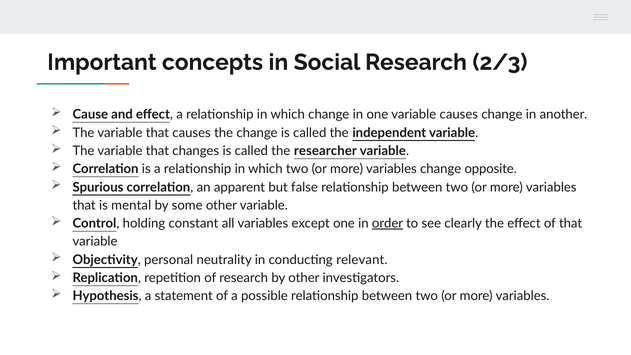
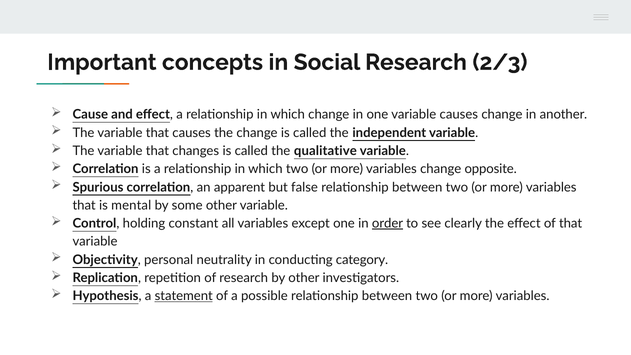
researcher: researcher -> qualitative
relevant: relevant -> category
statement underline: none -> present
